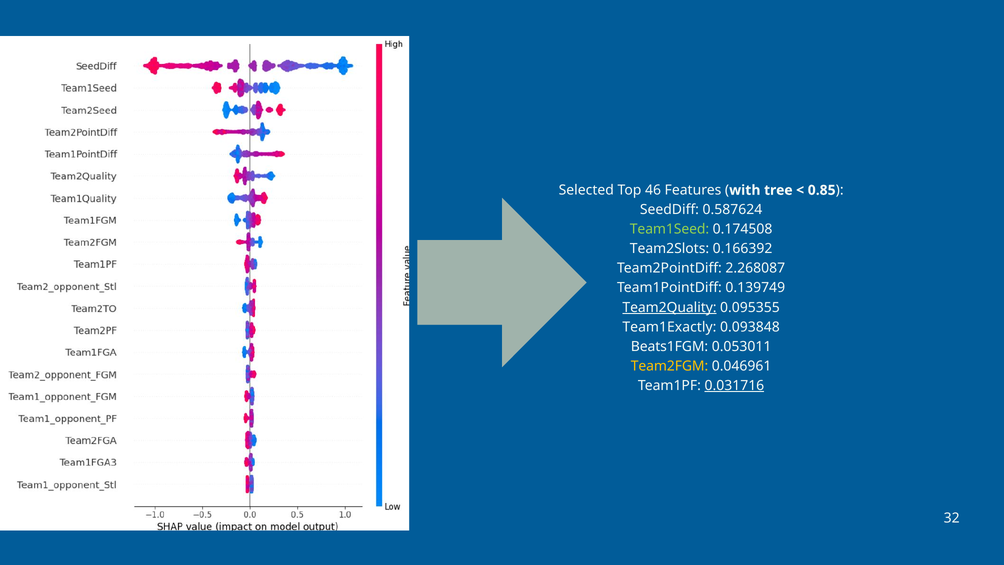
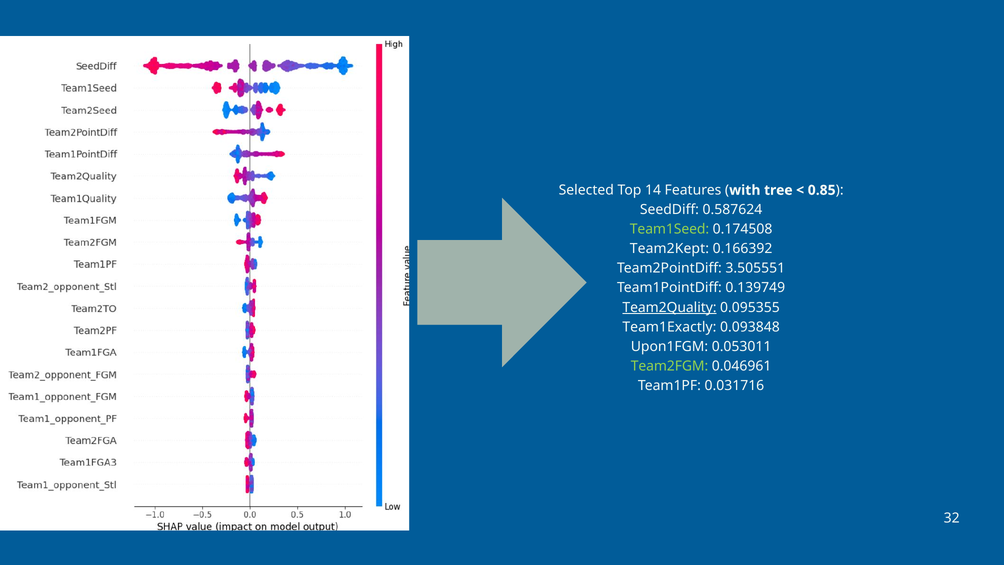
46: 46 -> 14
Team2Slots: Team2Slots -> Team2Kept
2.268087: 2.268087 -> 3.505551
Beats1FGM: Beats1FGM -> Upon1FGM
Team2FGM colour: yellow -> light green
0.031716 underline: present -> none
